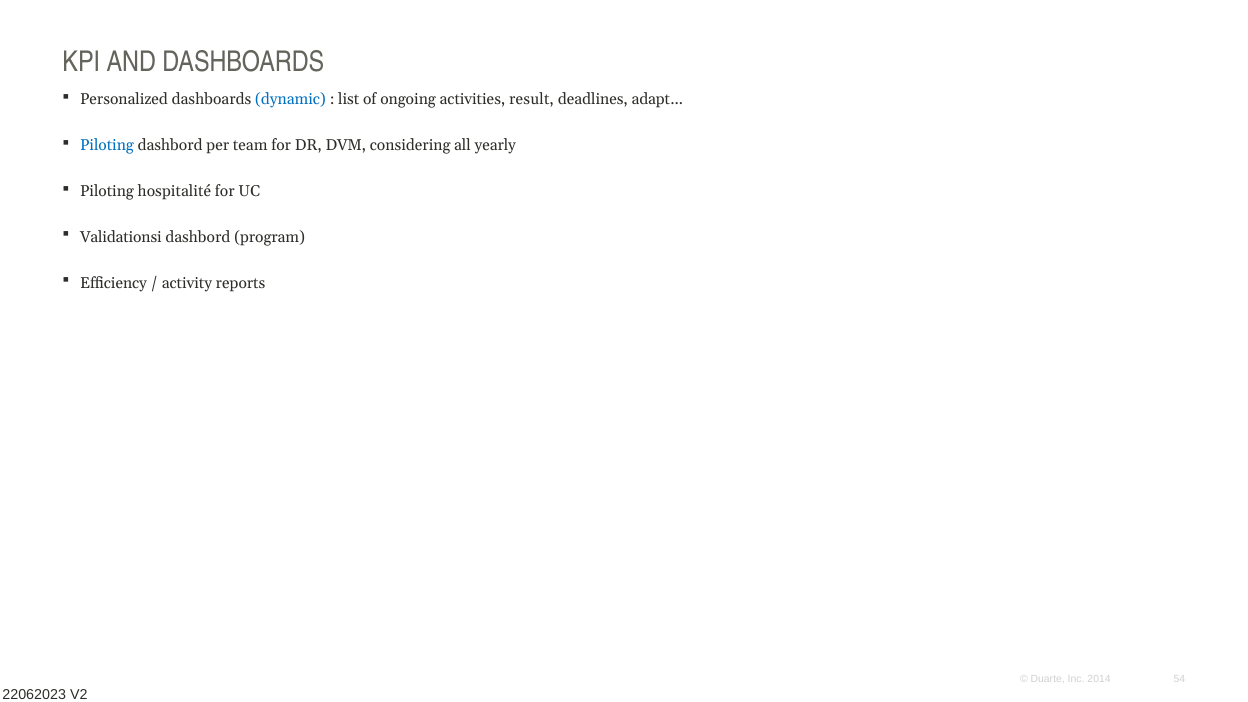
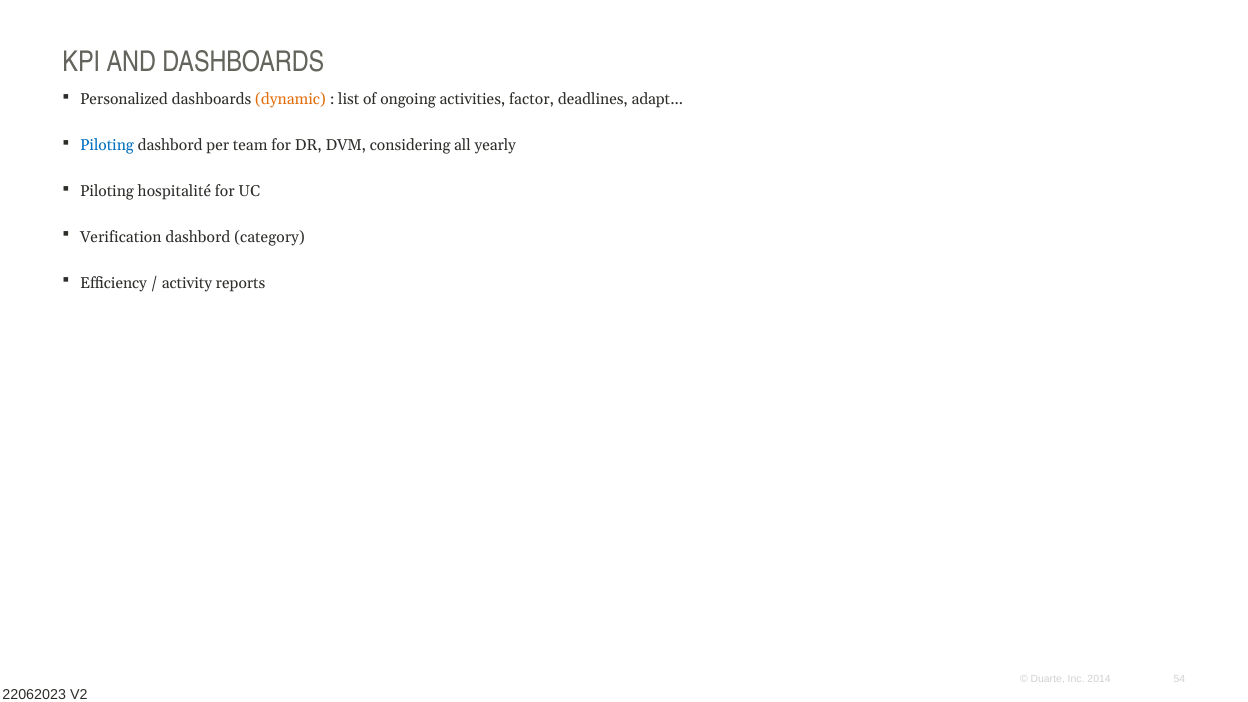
dynamic colour: blue -> orange
result: result -> factor
Validationsi: Validationsi -> Verification
program: program -> category
